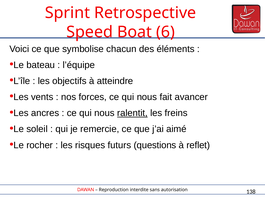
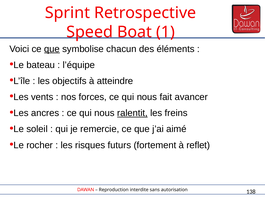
6: 6 -> 1
que at (52, 49) underline: none -> present
questions: questions -> fortement
